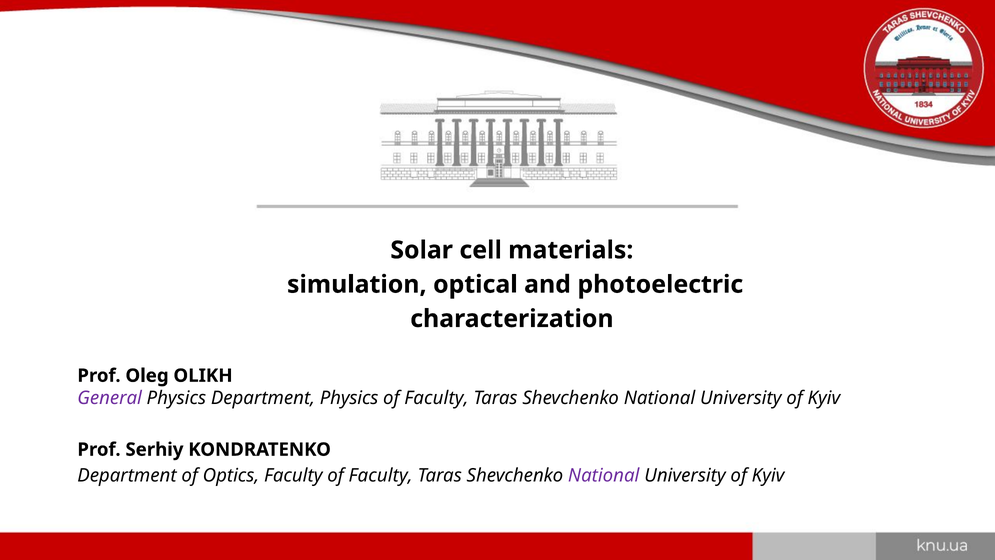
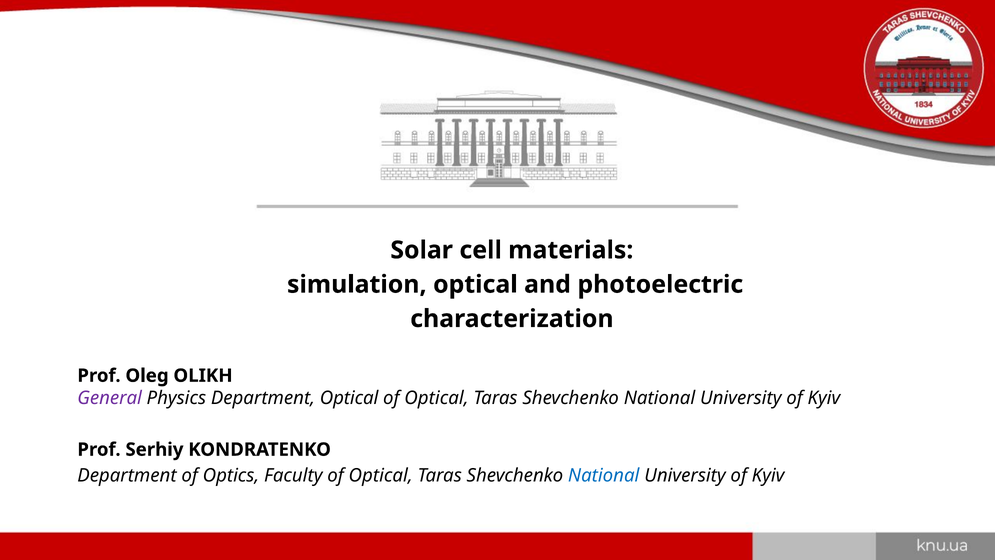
Department Physics: Physics -> Optical
Faculty at (436, 398): Faculty -> Optical
Faculty of Faculty: Faculty -> Optical
National at (604, 475) colour: purple -> blue
